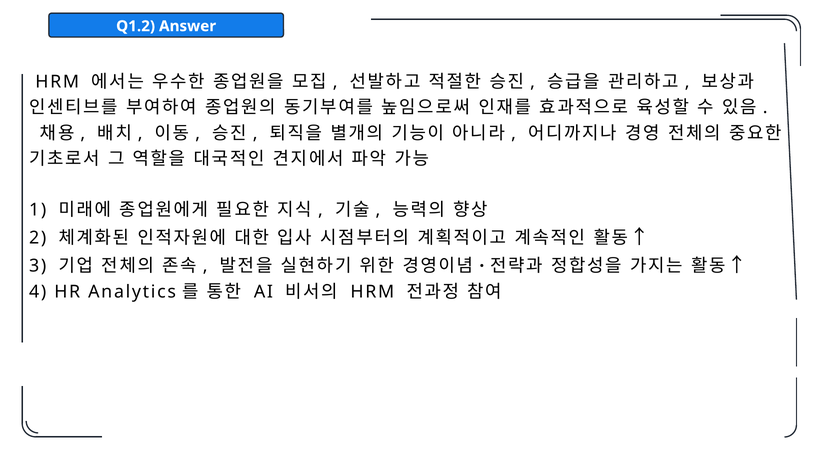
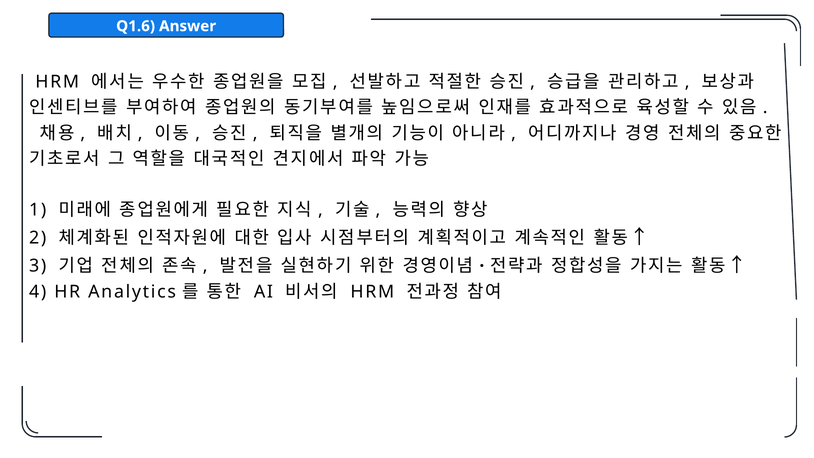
Q1.2: Q1.2 -> Q1.6
